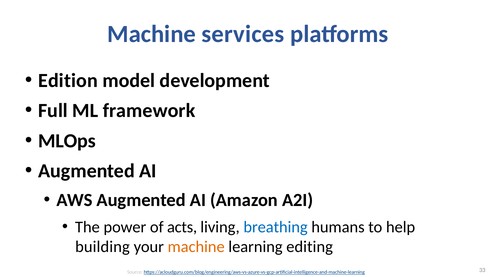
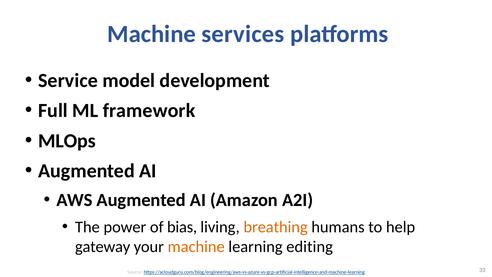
Edition: Edition -> Service
acts: acts -> bias
breathing colour: blue -> orange
building: building -> gateway
